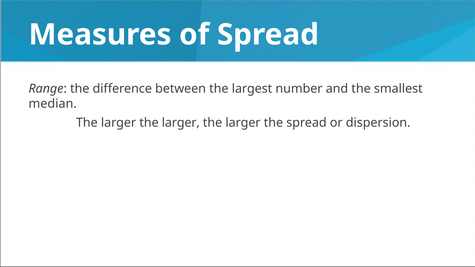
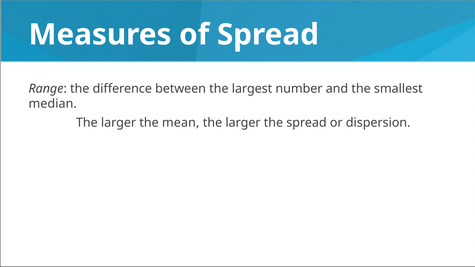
larger at (181, 123): larger -> mean
